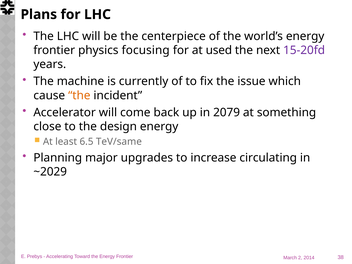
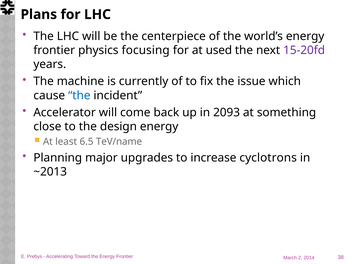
the at (79, 95) colour: orange -> blue
2079: 2079 -> 2093
TeV/same: TeV/same -> TeV/name
circulating: circulating -> cyclotrons
~2029: ~2029 -> ~2013
